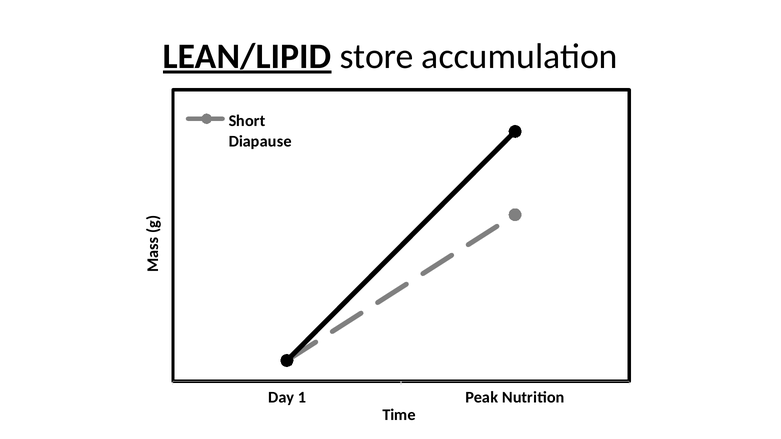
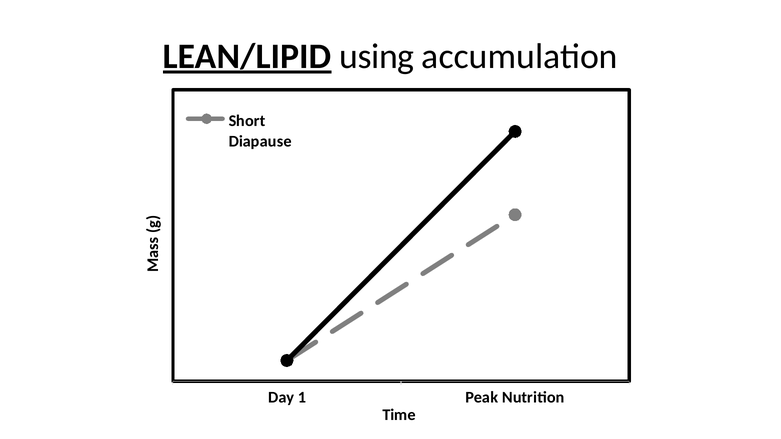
store: store -> using
